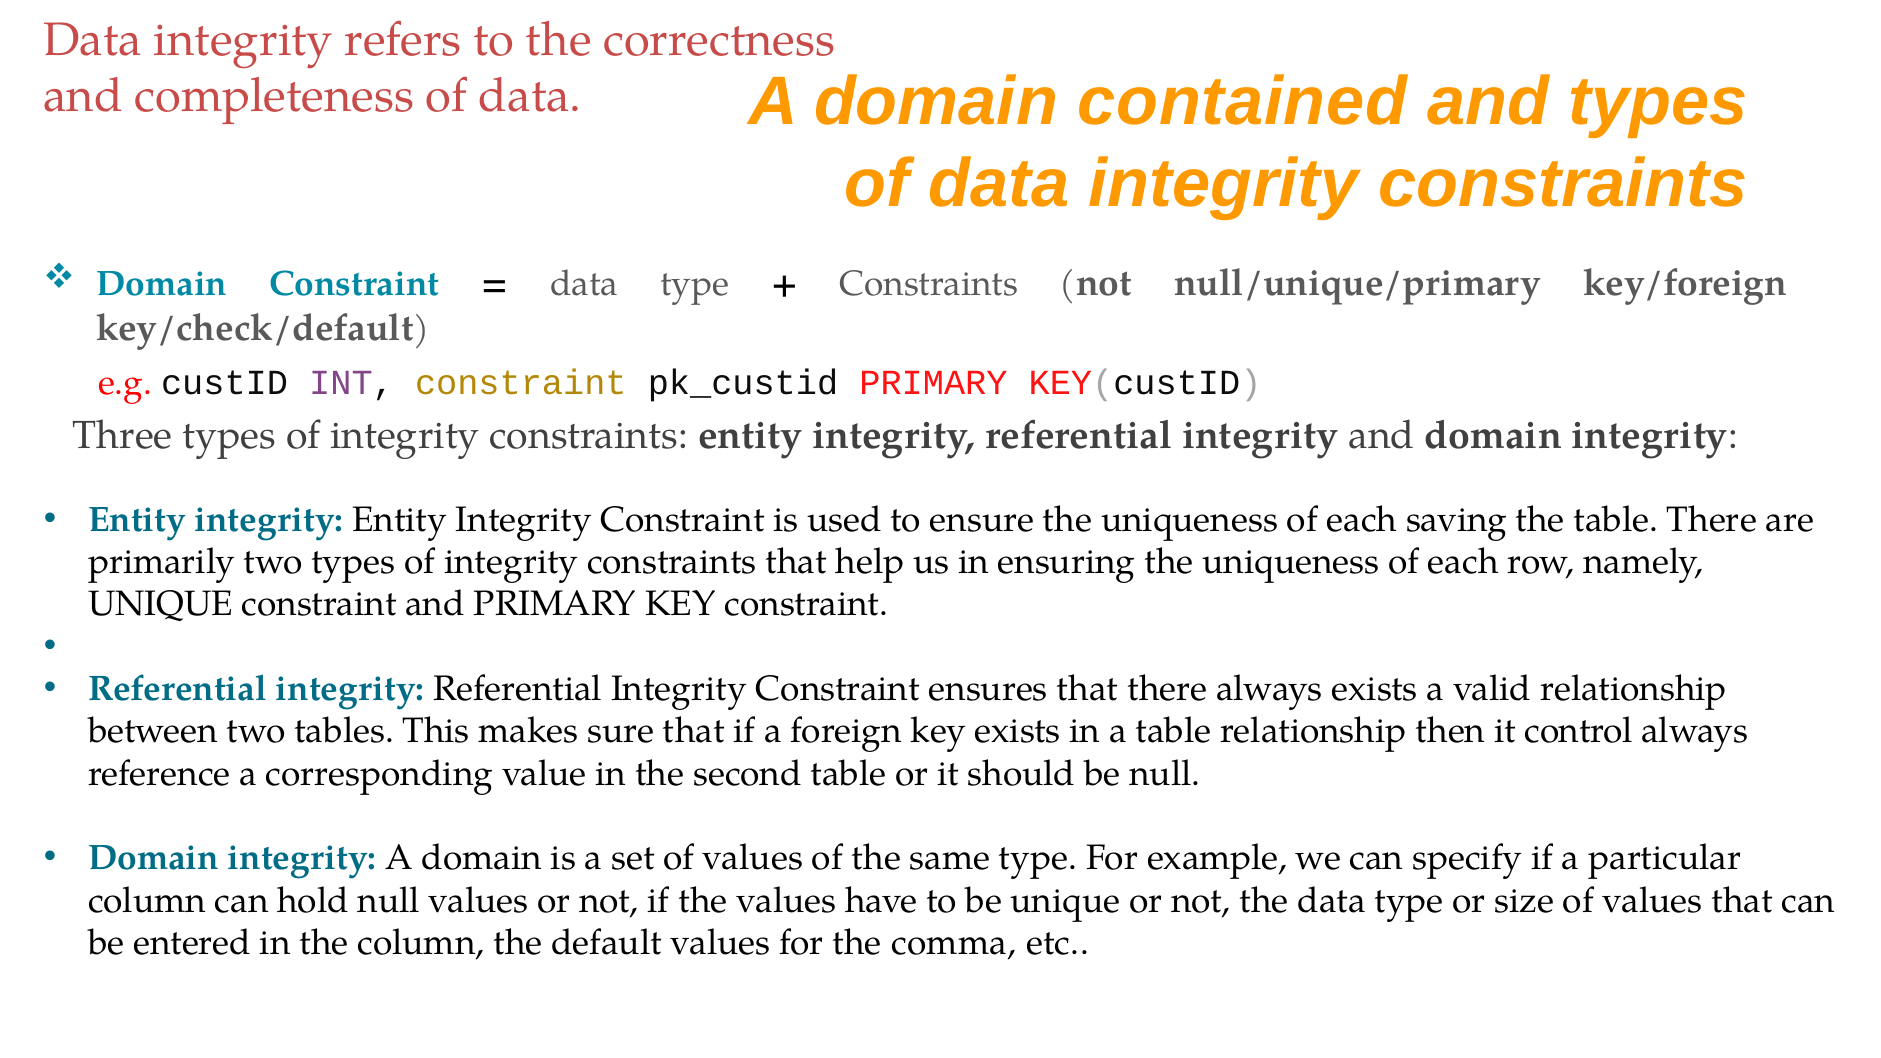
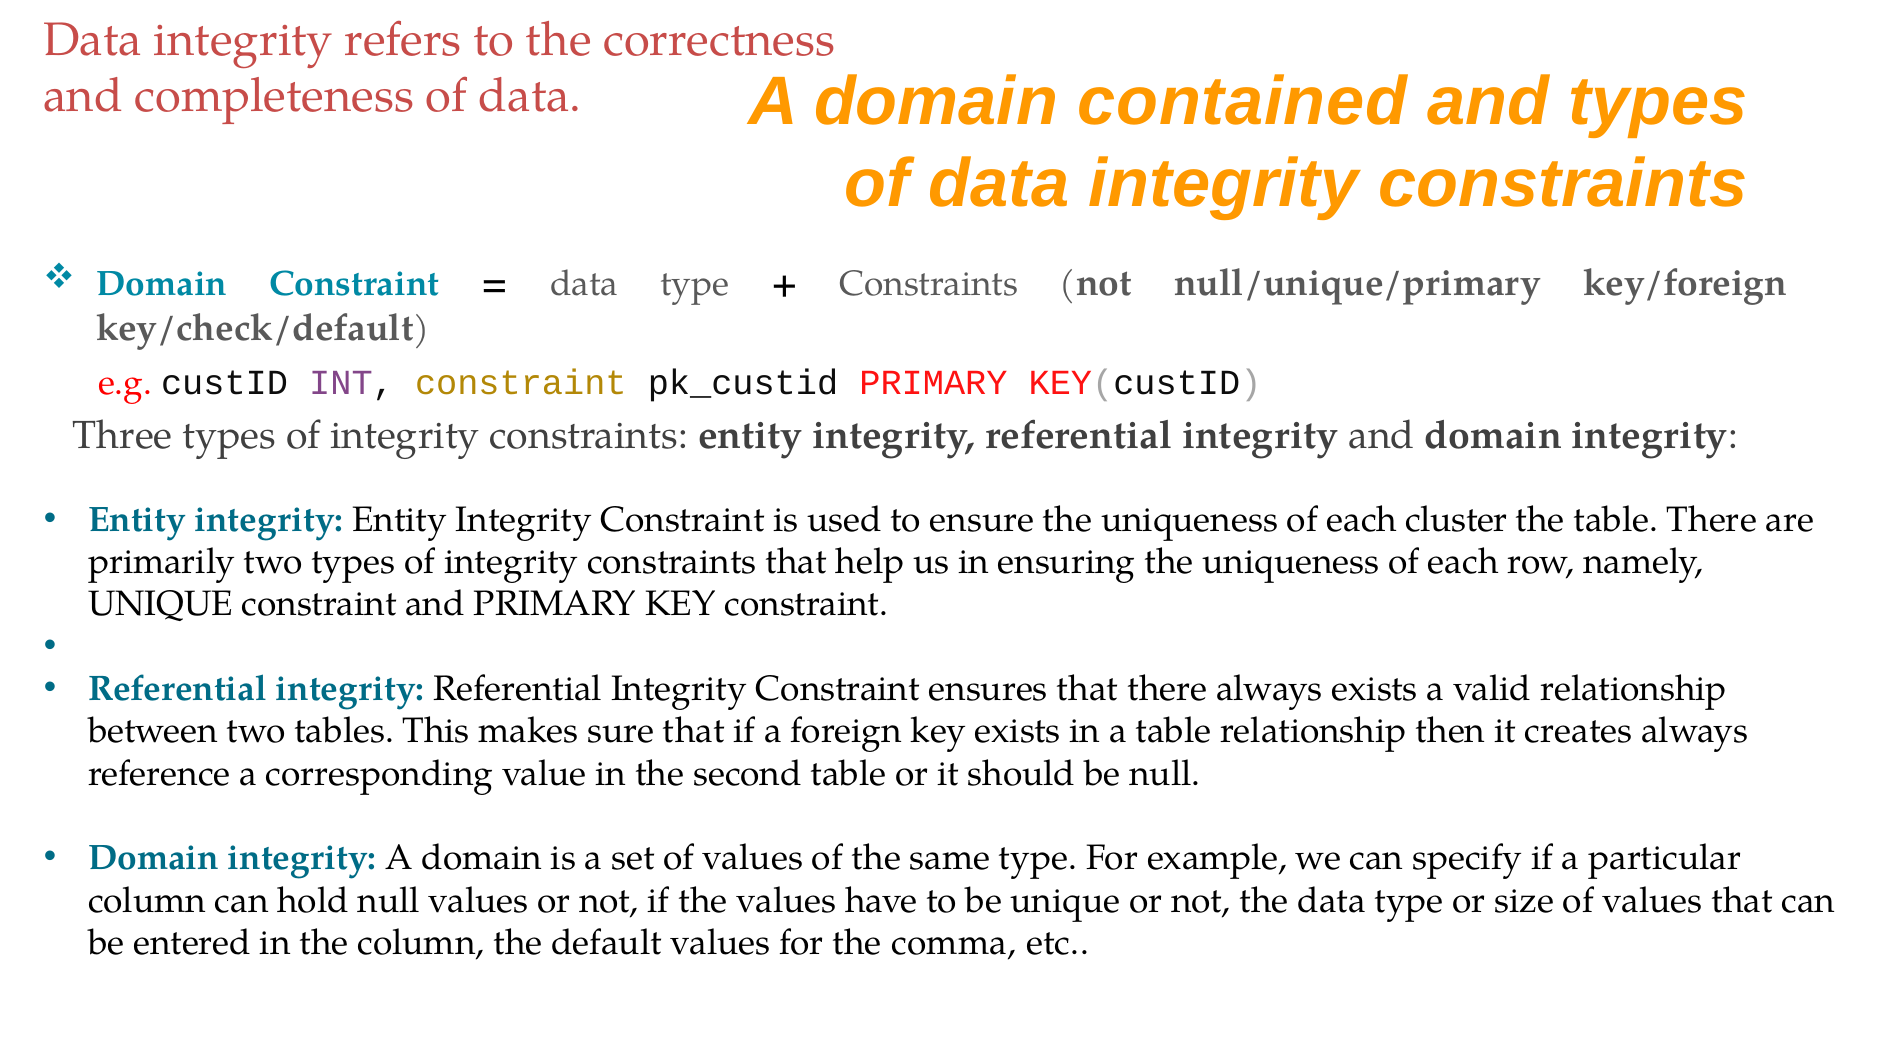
saving: saving -> cluster
control: control -> creates
